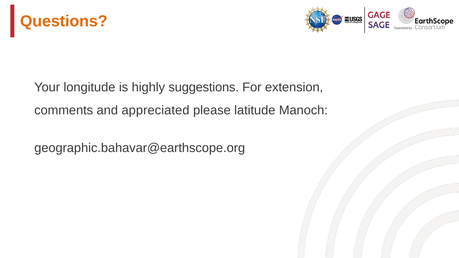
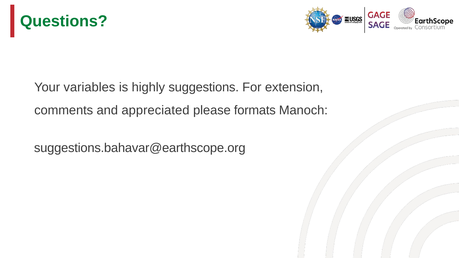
Questions colour: orange -> green
longitude: longitude -> variables
latitude: latitude -> formats
geographic.bahavar@earthscope.org: geographic.bahavar@earthscope.org -> suggestions.bahavar@earthscope.org
